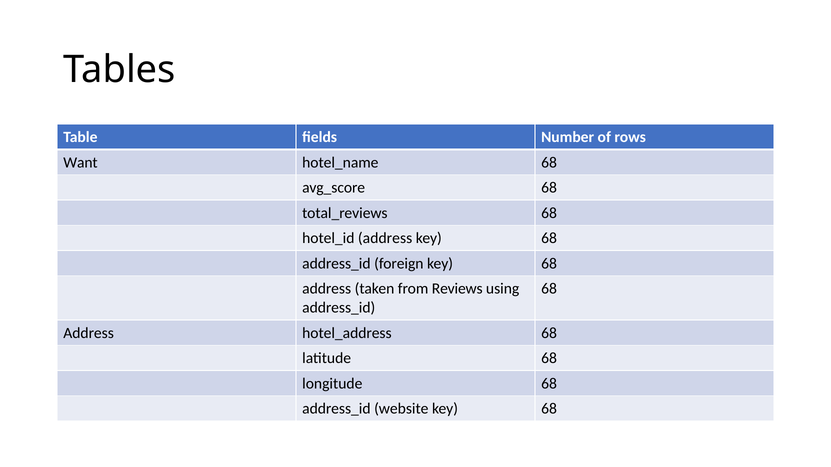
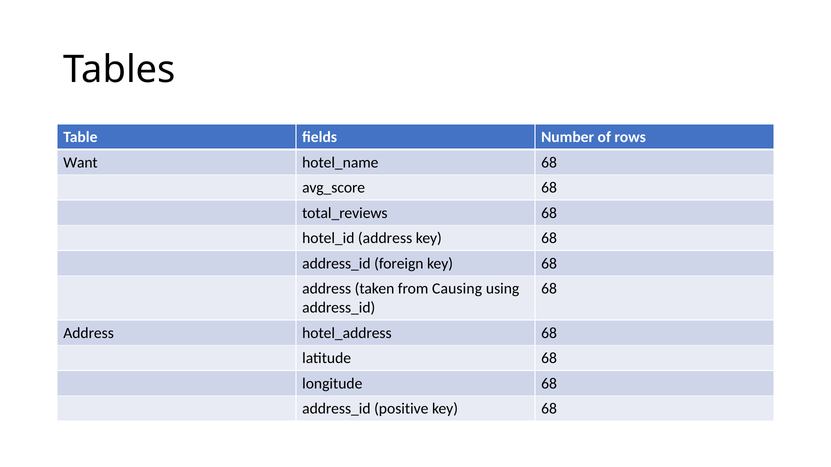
Reviews: Reviews -> Causing
website: website -> positive
